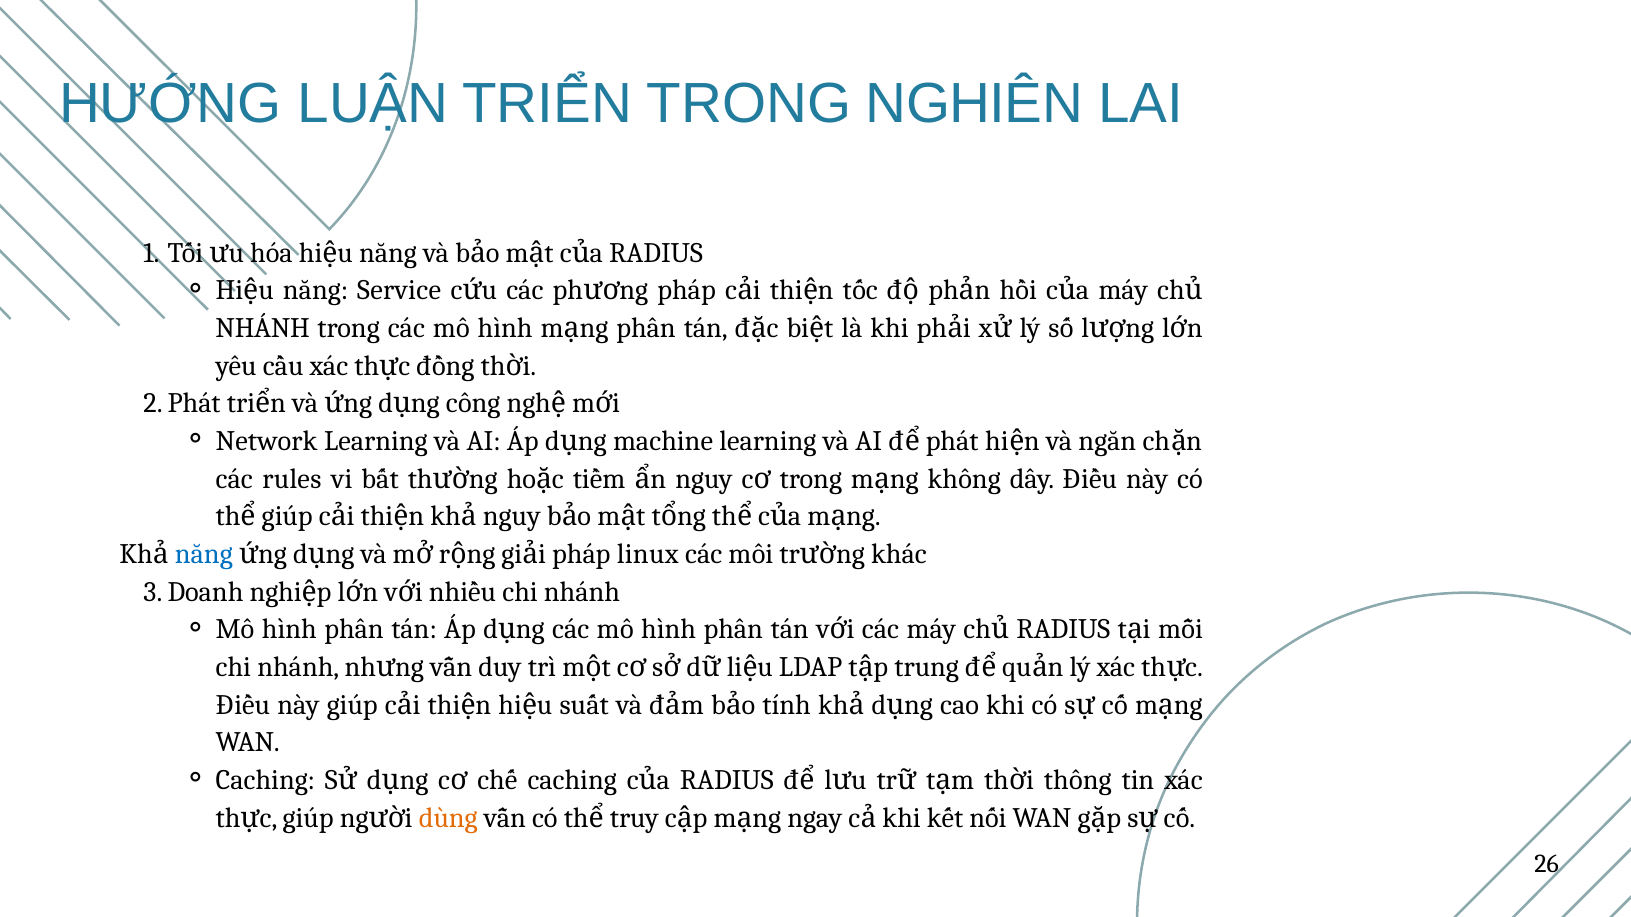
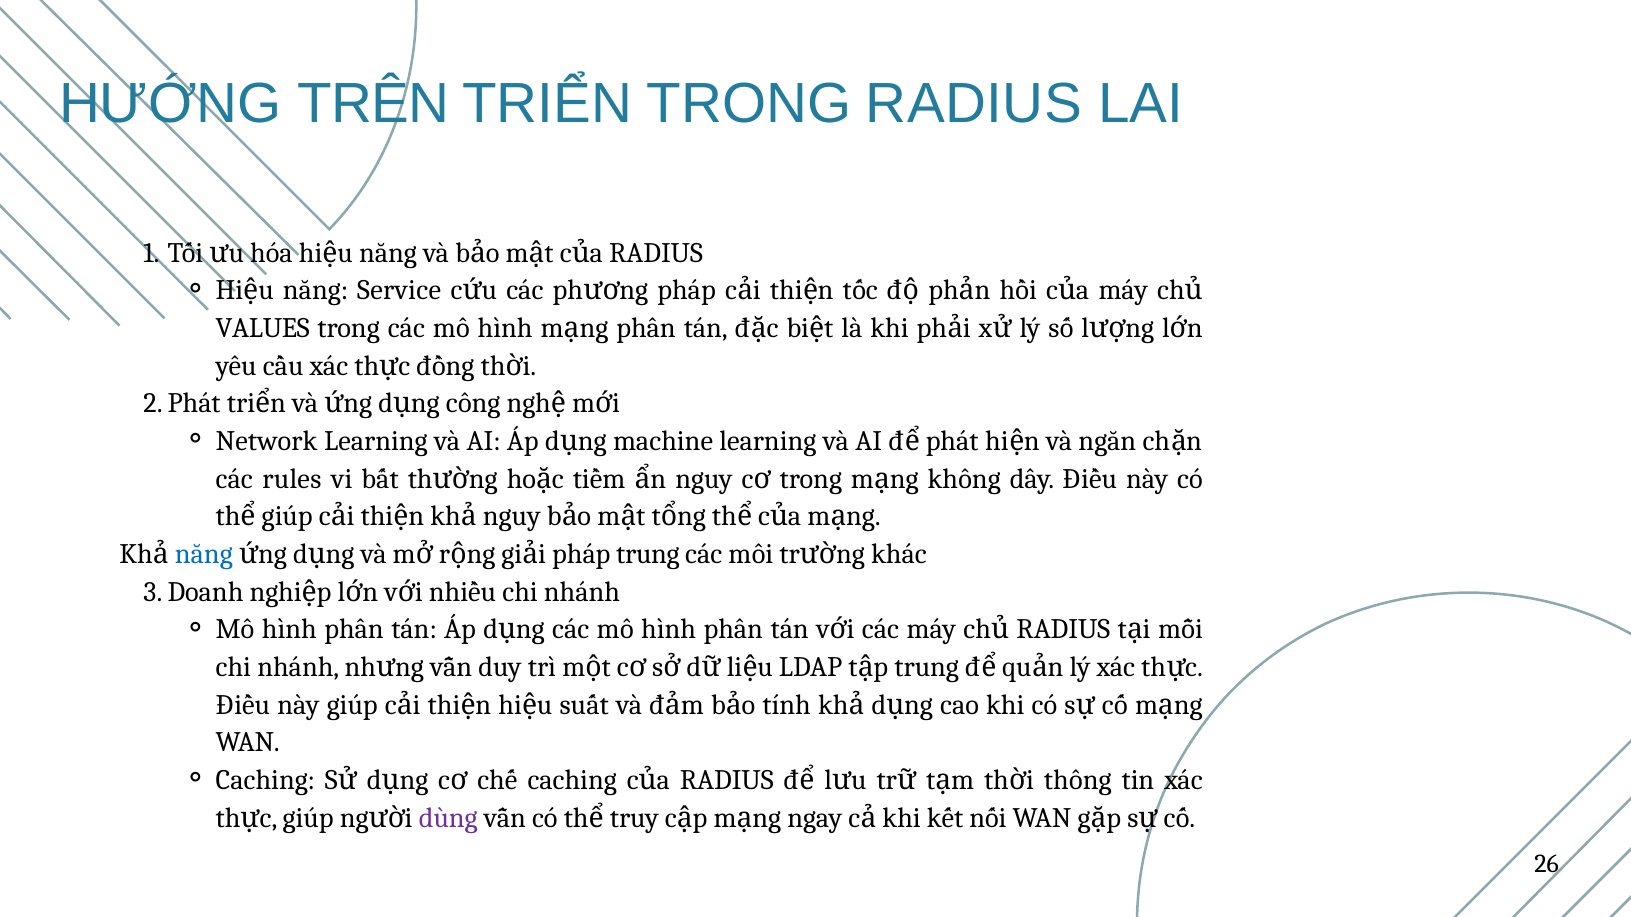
LUẬN: LUẬN -> TRÊN
TRONG NGHIÊN: NGHIÊN -> RADIUS
NHÁNH at (263, 328): NHÁNH -> VALUES
pháp linux: linux -> trung
dùng colour: orange -> purple
